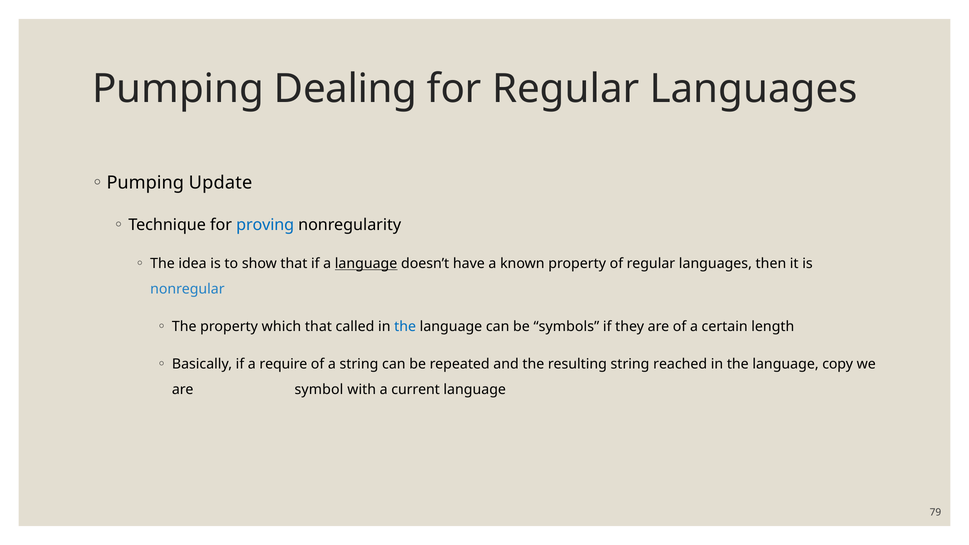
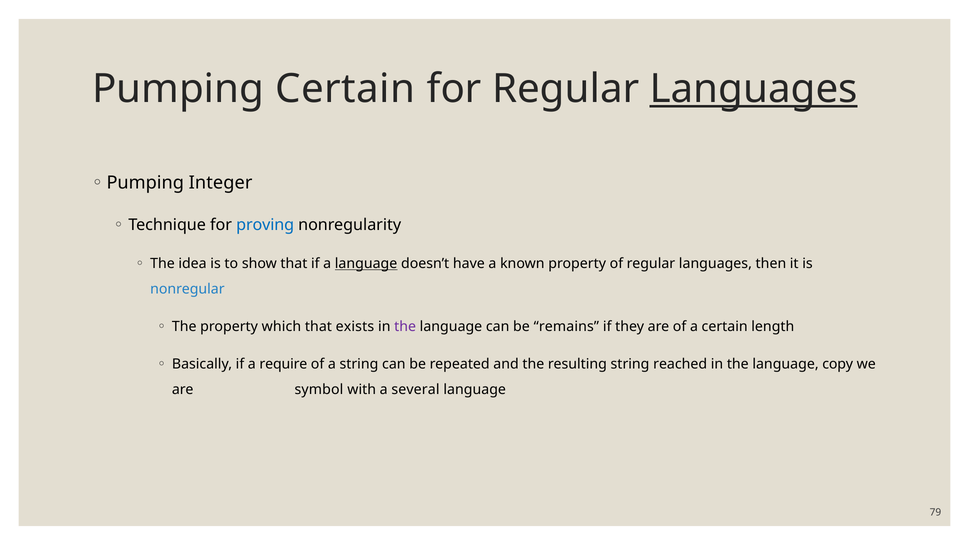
Pumping Dealing: Dealing -> Certain
Languages at (754, 89) underline: none -> present
Update: Update -> Integer
called: called -> exists
the at (405, 327) colour: blue -> purple
symbols: symbols -> remains
current: current -> several
